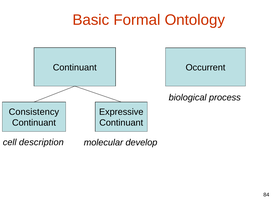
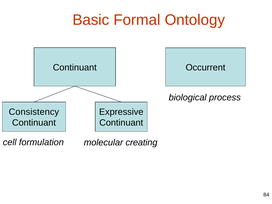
description: description -> formulation
develop: develop -> creating
